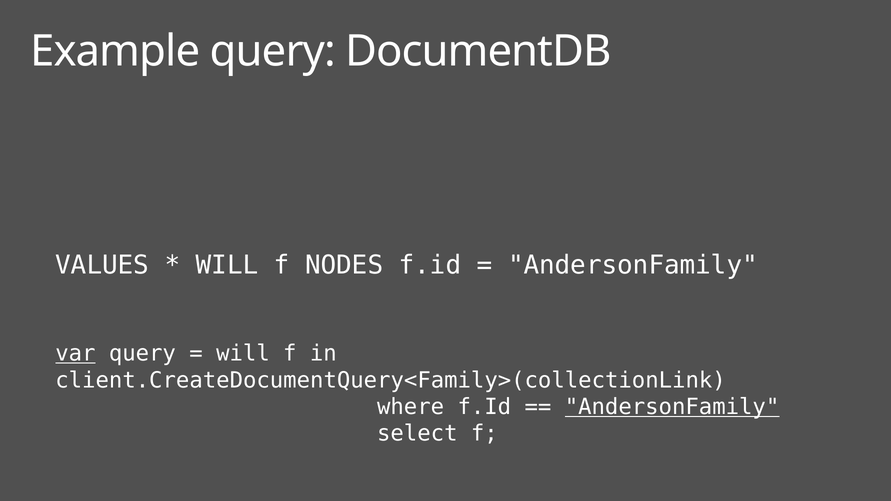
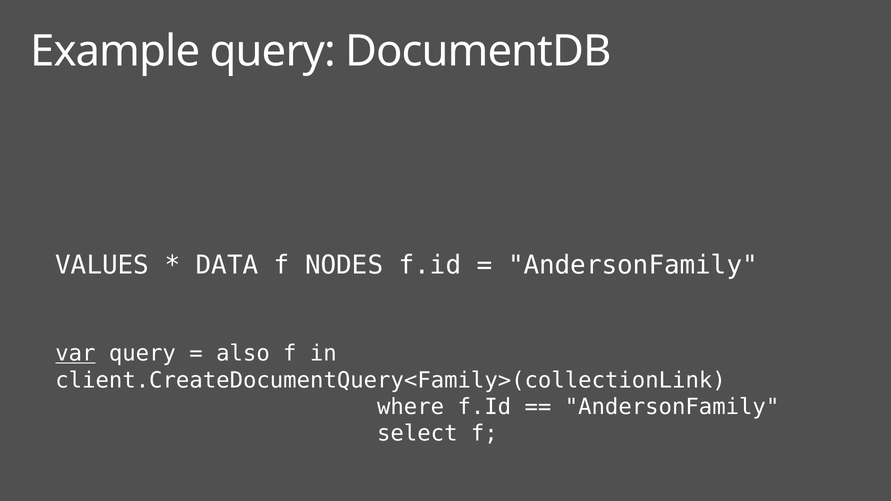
WILL at (227, 265): WILL -> DATA
will at (243, 354): will -> also
AndersonFamily at (672, 407) underline: present -> none
